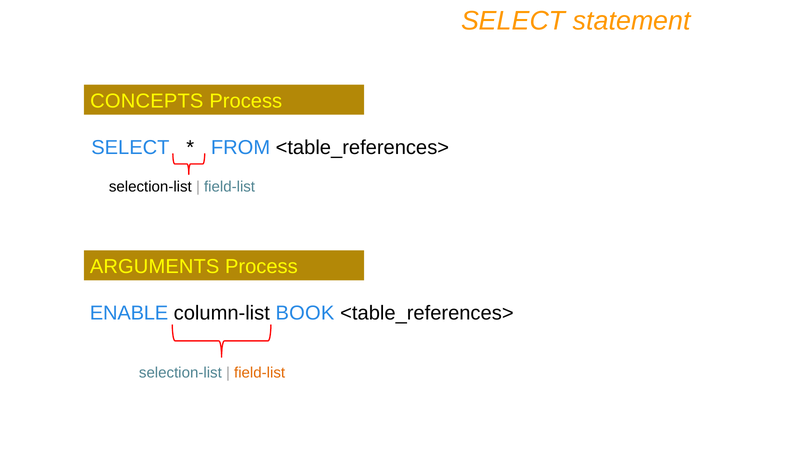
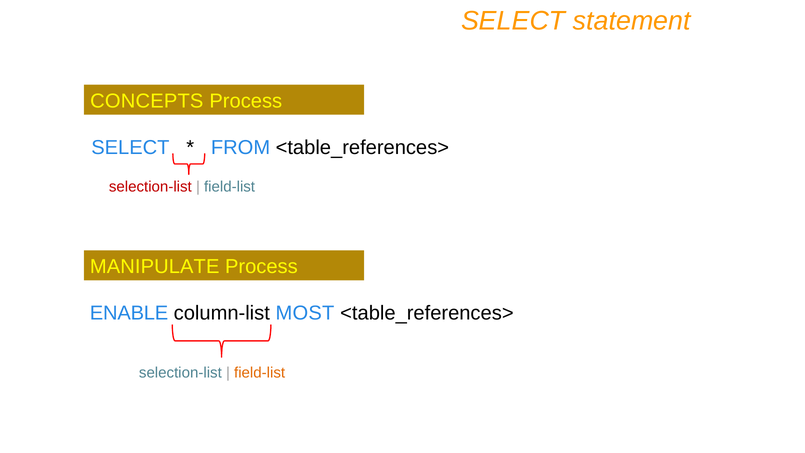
selection-list at (150, 187) colour: black -> red
ARGUMENTS: ARGUMENTS -> MANIPULATE
BOOK: BOOK -> MOST
